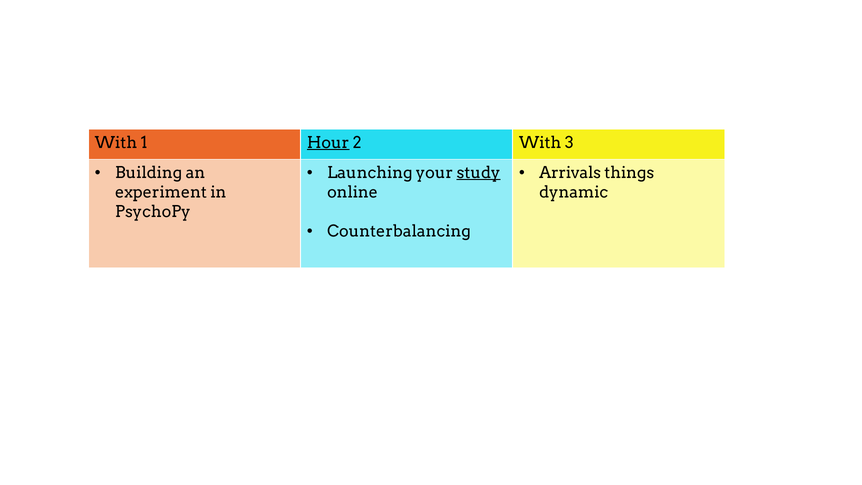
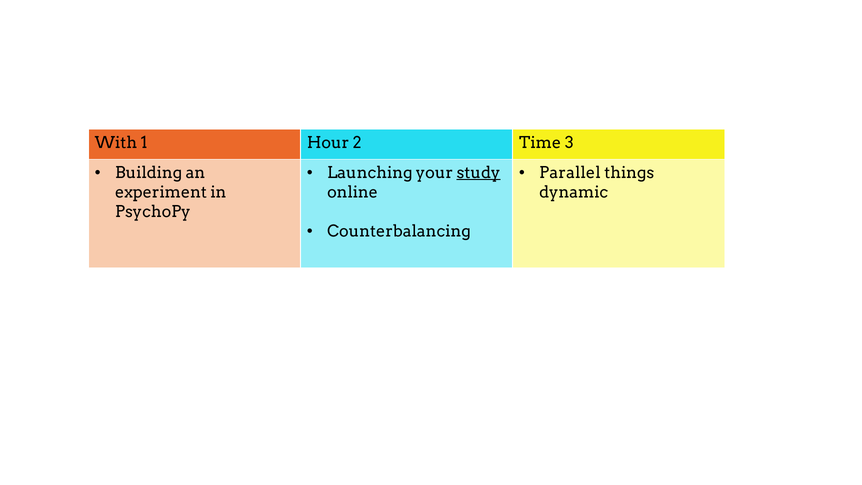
Hour underline: present -> none
2 With: With -> Time
Arrivals: Arrivals -> Parallel
